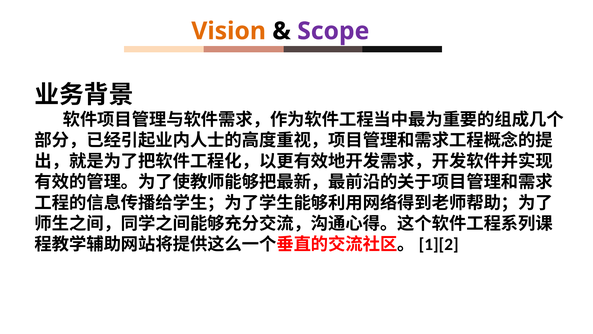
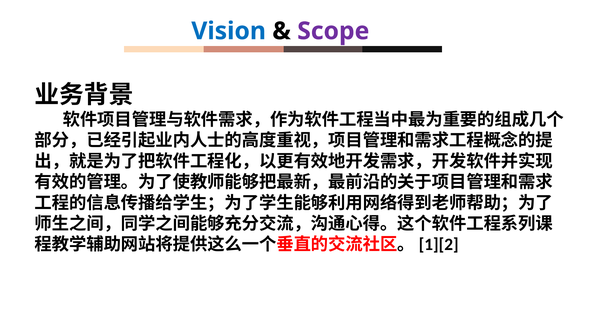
Vision colour: orange -> blue
